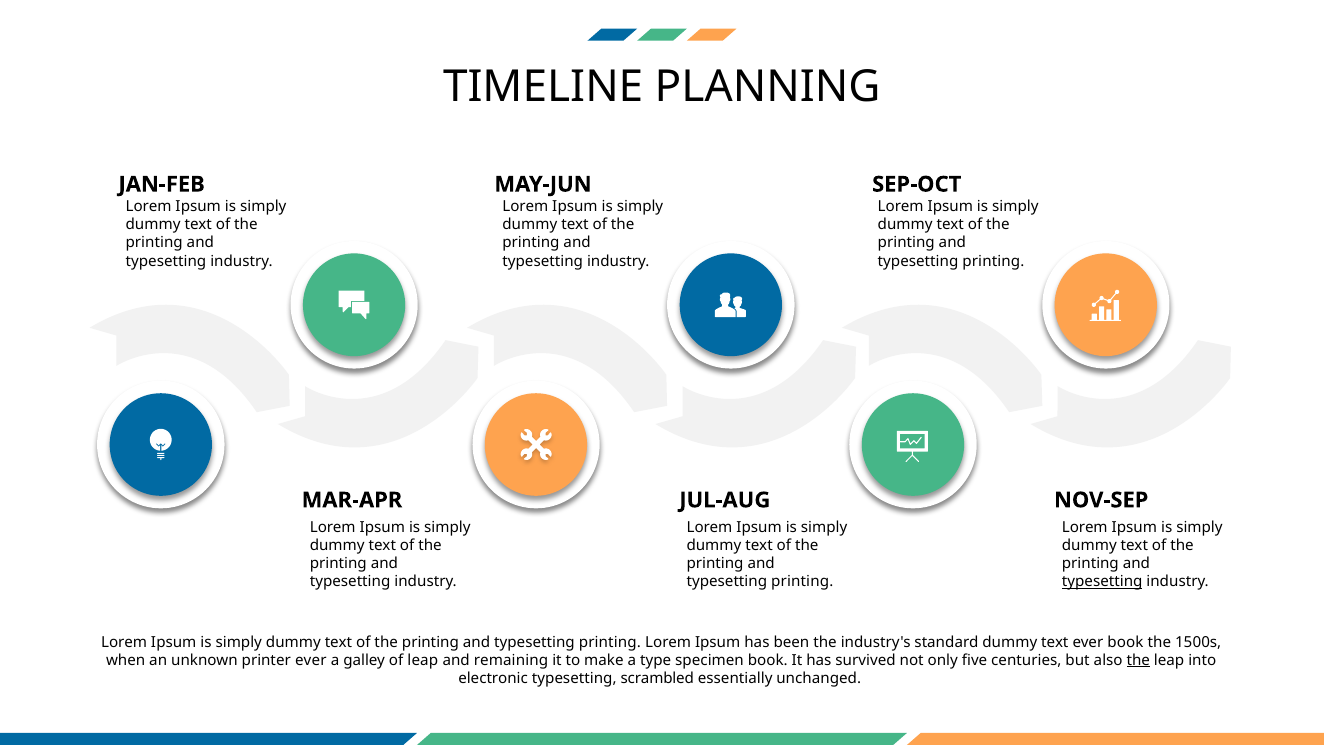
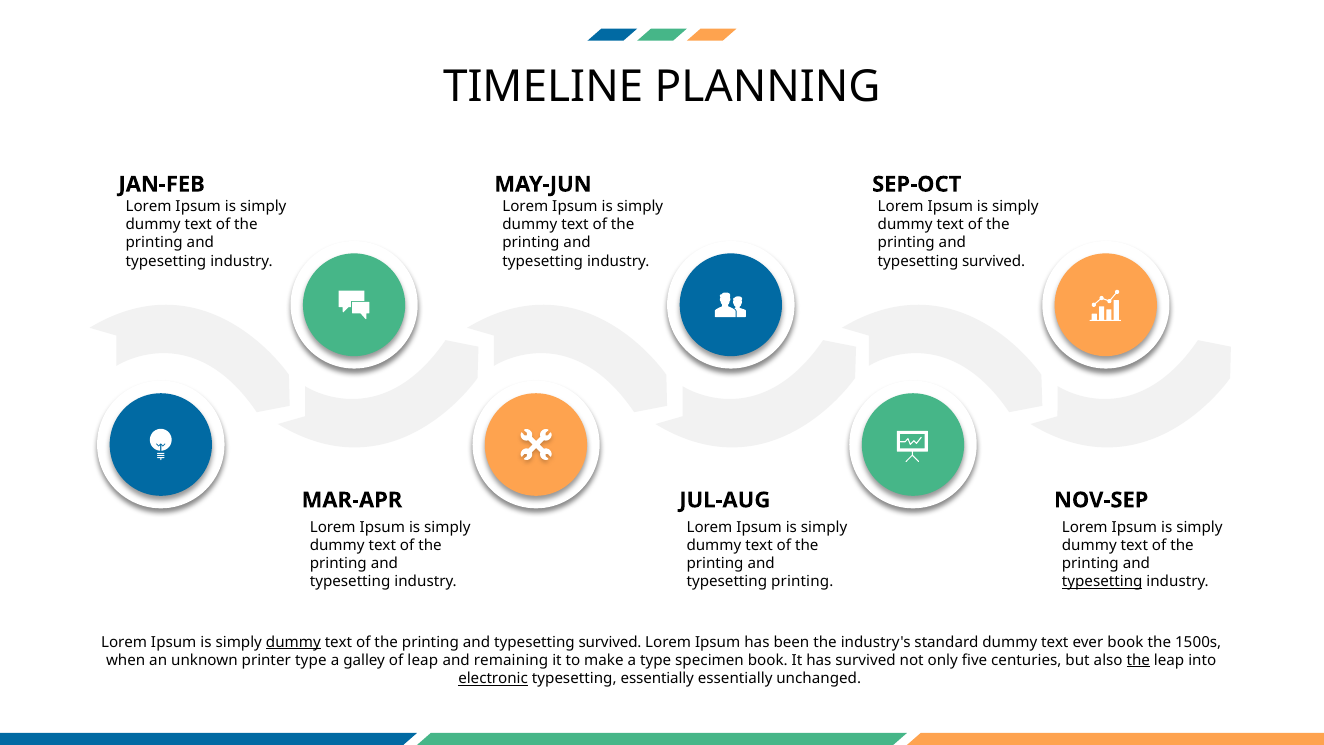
printing at (993, 261): printing -> survived
dummy at (293, 642) underline: none -> present
printing at (610, 642): printing -> survived
printer ever: ever -> type
electronic underline: none -> present
typesetting scrambled: scrambled -> essentially
